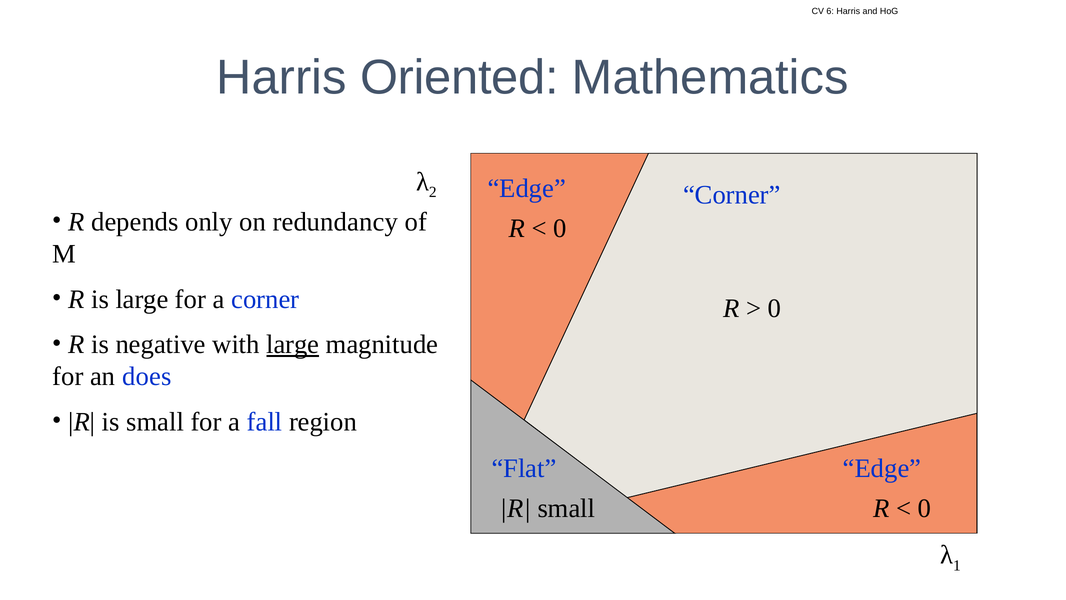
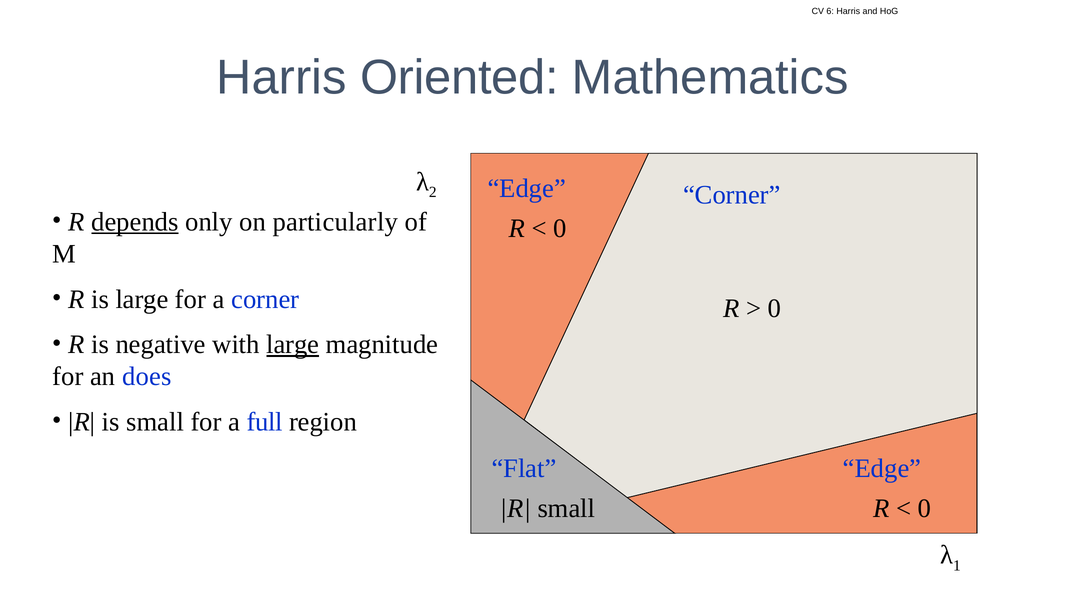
depends underline: none -> present
redundancy: redundancy -> particularly
fall: fall -> full
